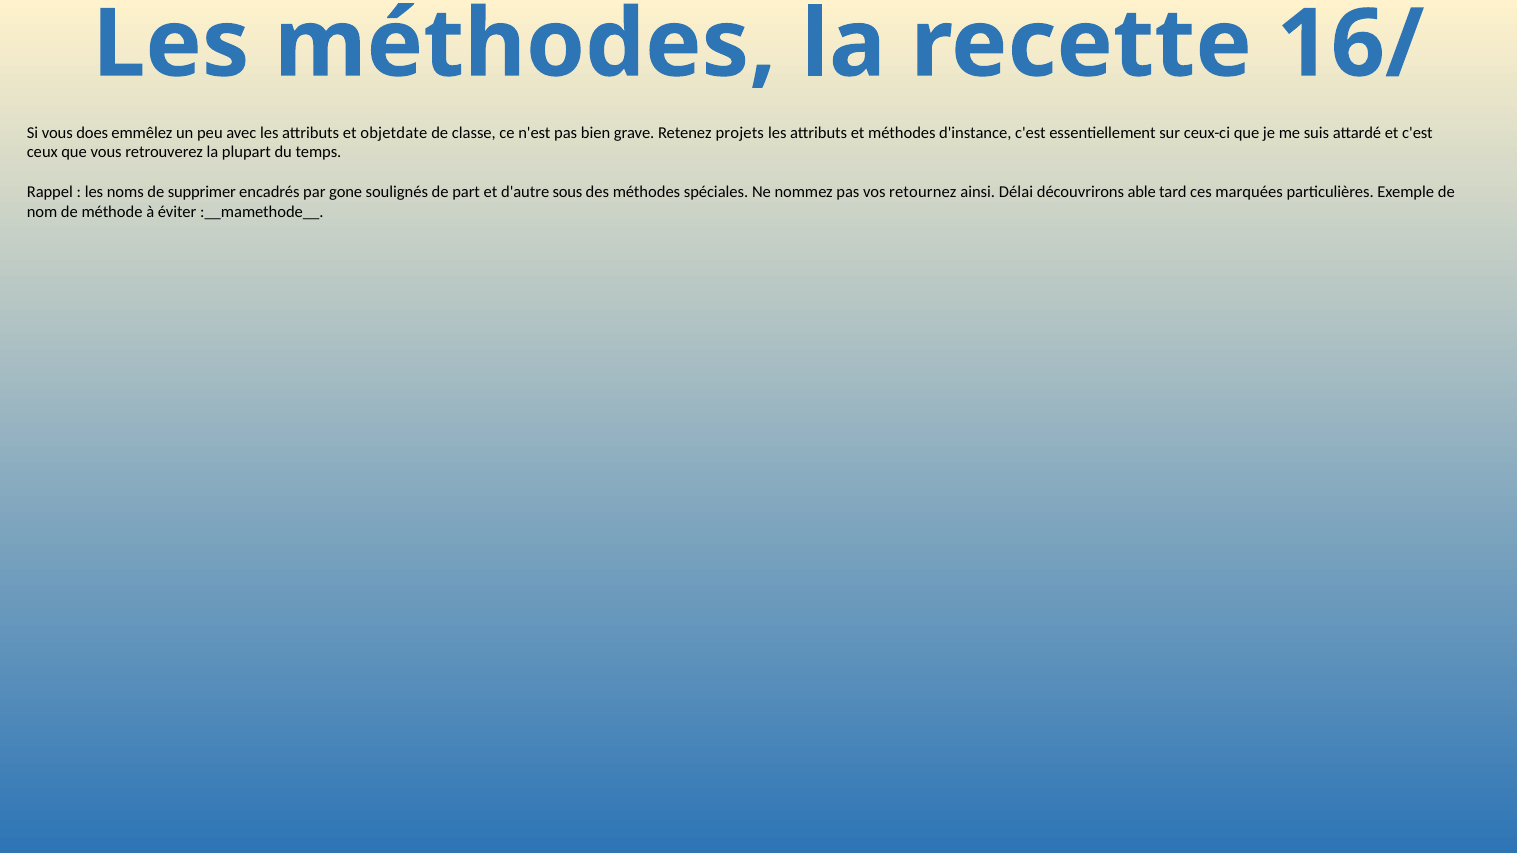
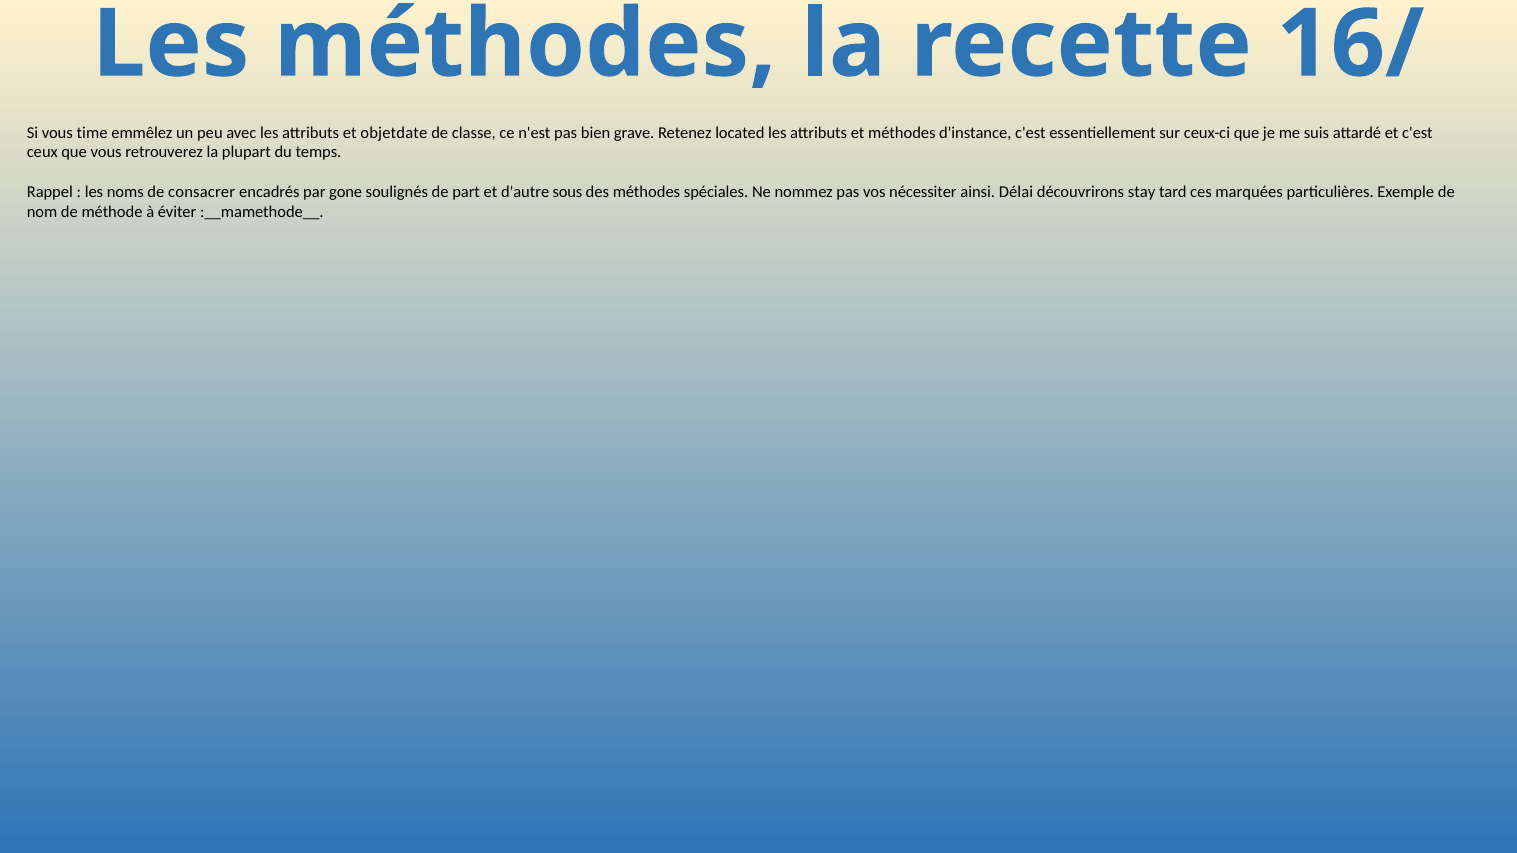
does: does -> time
projets: projets -> located
supprimer: supprimer -> consacrer
retournez: retournez -> nécessiter
able: able -> stay
